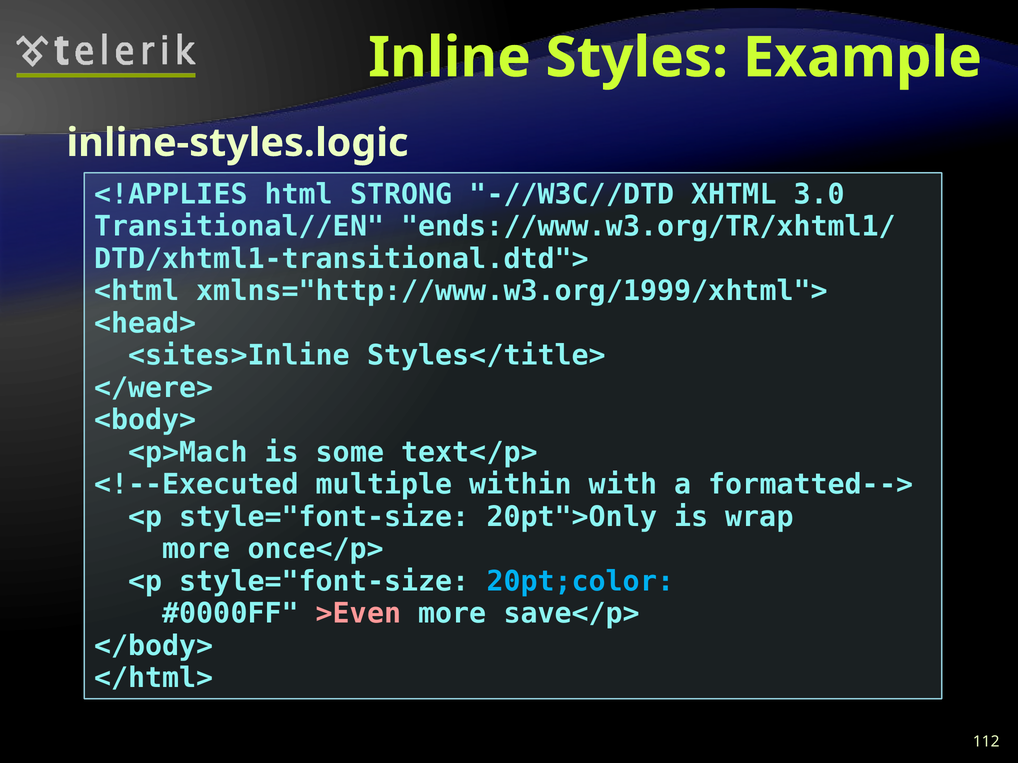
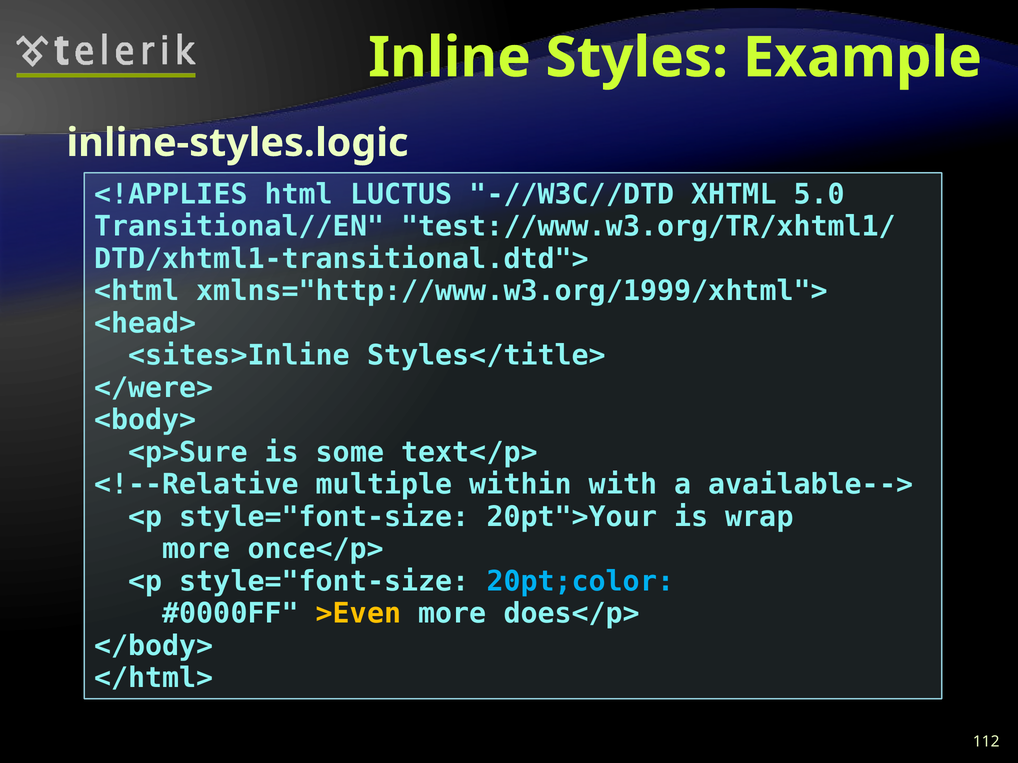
STRONG: STRONG -> LUCTUS
3.0: 3.0 -> 5.0
ends://www.w3.org/TR/xhtml1/: ends://www.w3.org/TR/xhtml1/ -> test://www.w3.org/TR/xhtml1/
<p>Mach: <p>Mach -> <p>Sure
<!--Executed: <!--Executed -> <!--Relative
formatted-->: formatted--> -> available-->
20pt">Only: 20pt">Only -> 20pt">Your
>Even colour: pink -> yellow
save</p>: save</p> -> does</p>
